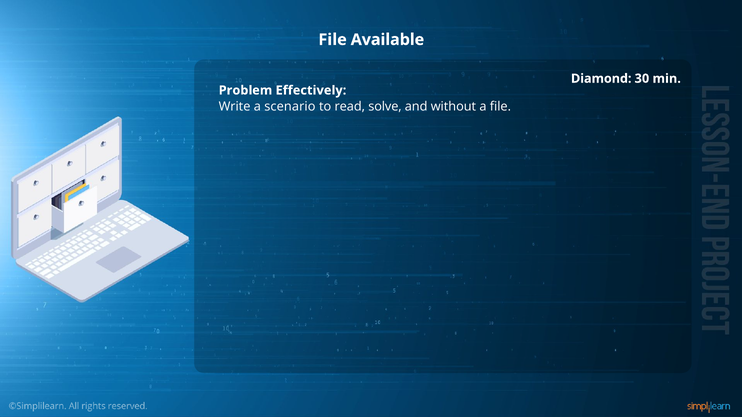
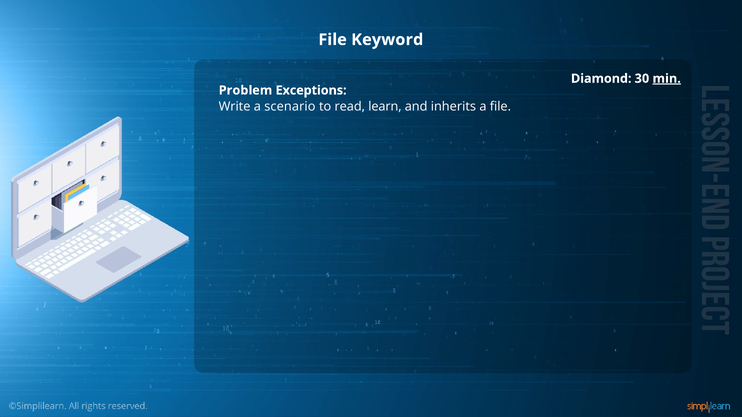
Available: Available -> Keyword
min underline: none -> present
Effectively: Effectively -> Exceptions
solve: solve -> learn
without: without -> inherits
